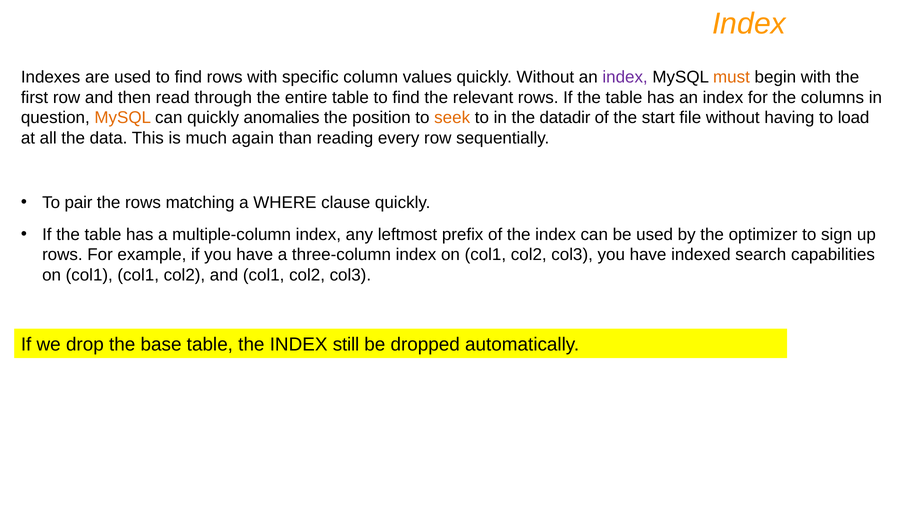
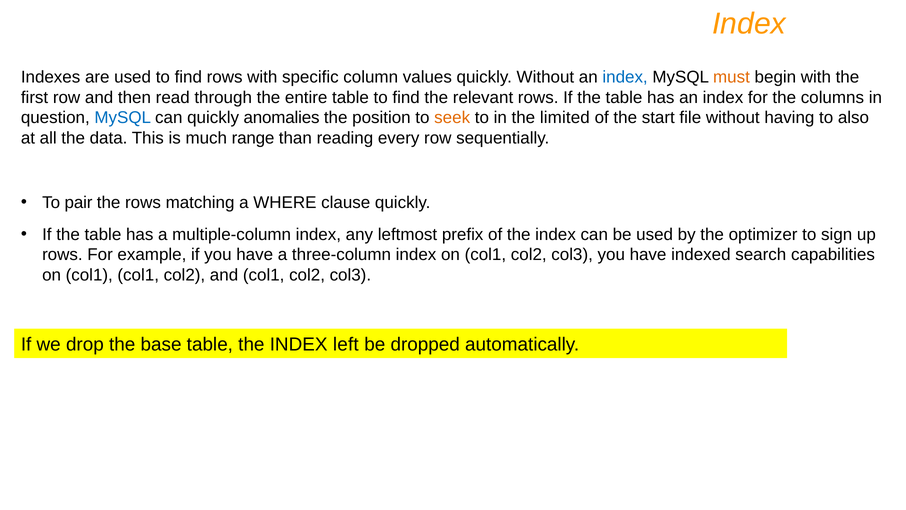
index at (625, 77) colour: purple -> blue
MySQL at (123, 118) colour: orange -> blue
datadir: datadir -> limited
load: load -> also
again: again -> range
still: still -> left
